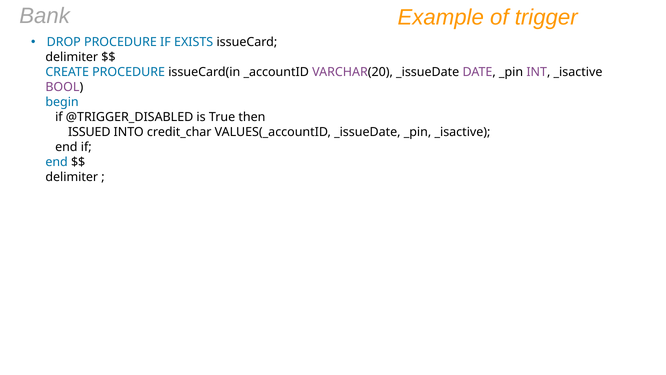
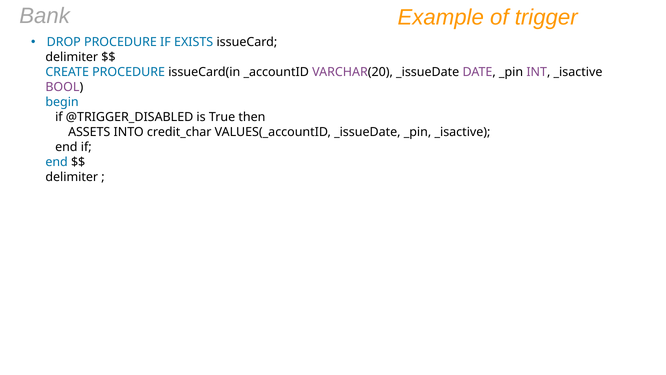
ISSUED: ISSUED -> ASSETS
